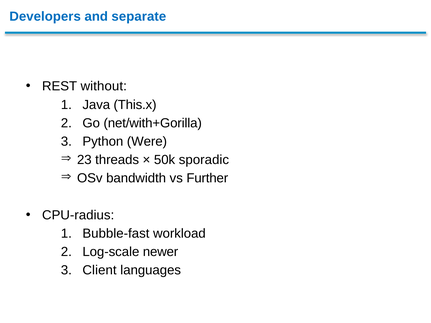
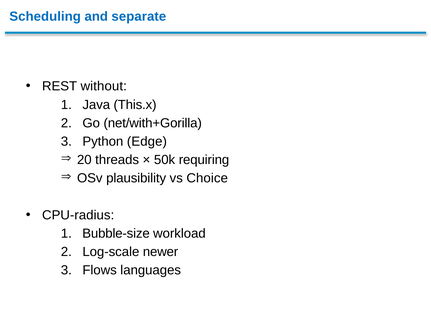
Developers: Developers -> Scheduling
Were: Were -> Edge
23: 23 -> 20
sporadic: sporadic -> requiring
bandwidth: bandwidth -> plausibility
Further: Further -> Choice
Bubble-fast: Bubble-fast -> Bubble-size
Client: Client -> Flows
